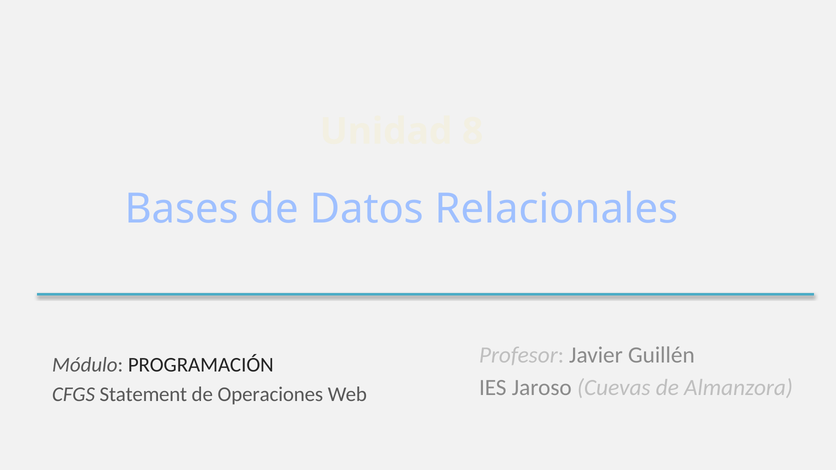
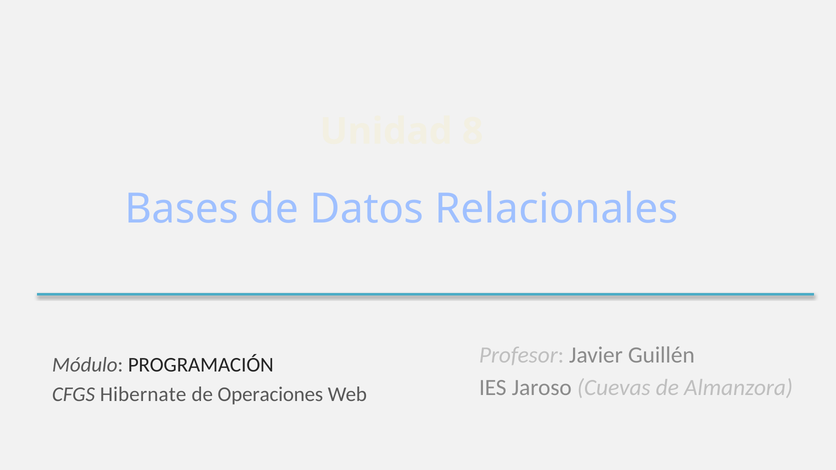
Statement: Statement -> Hibernate
